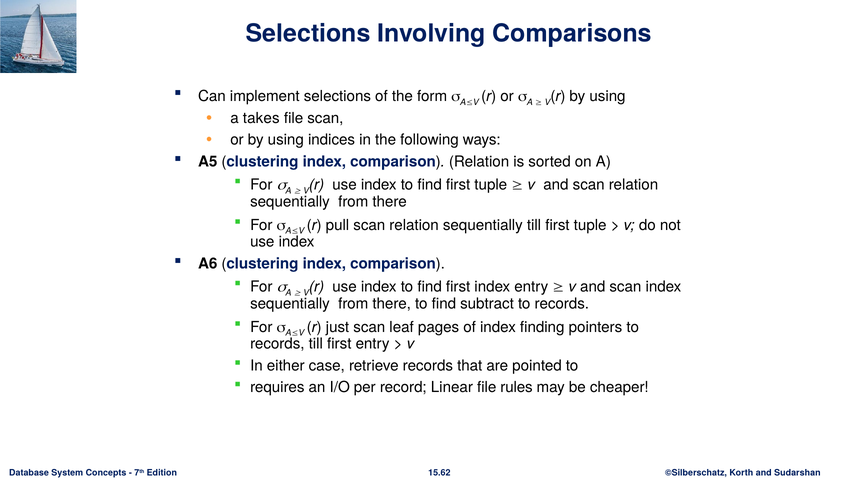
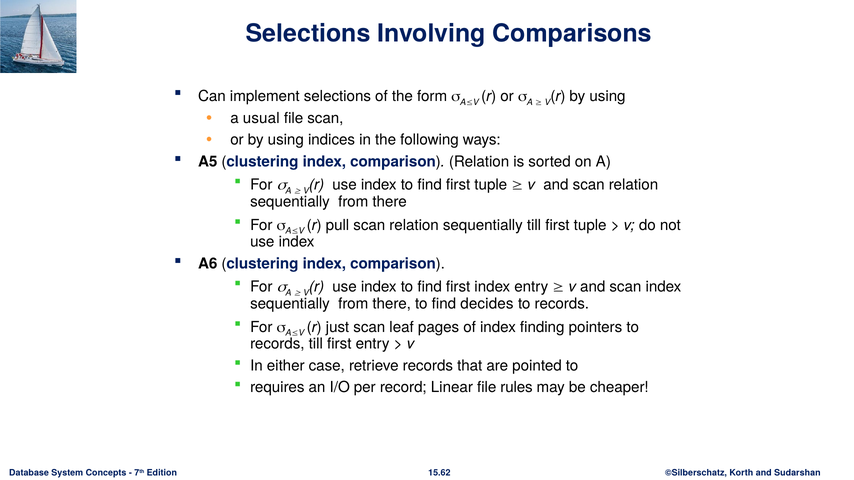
takes: takes -> usual
subtract: subtract -> decides
